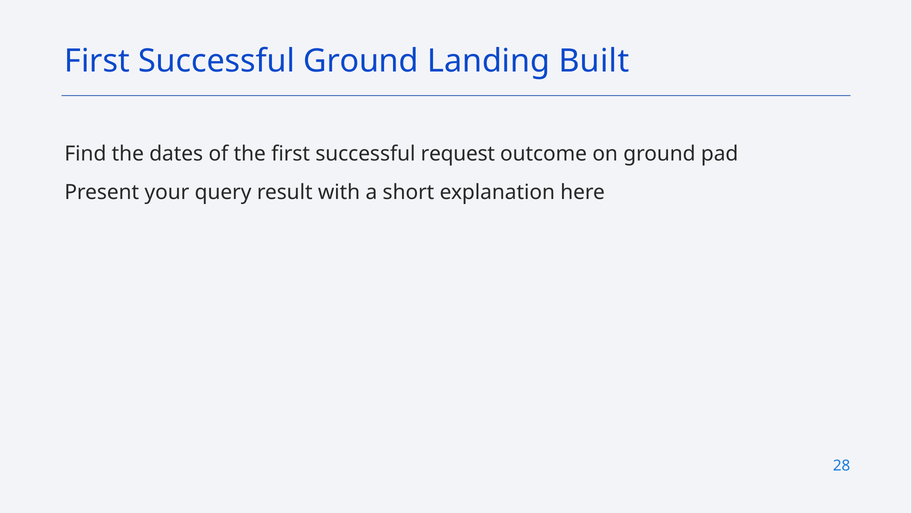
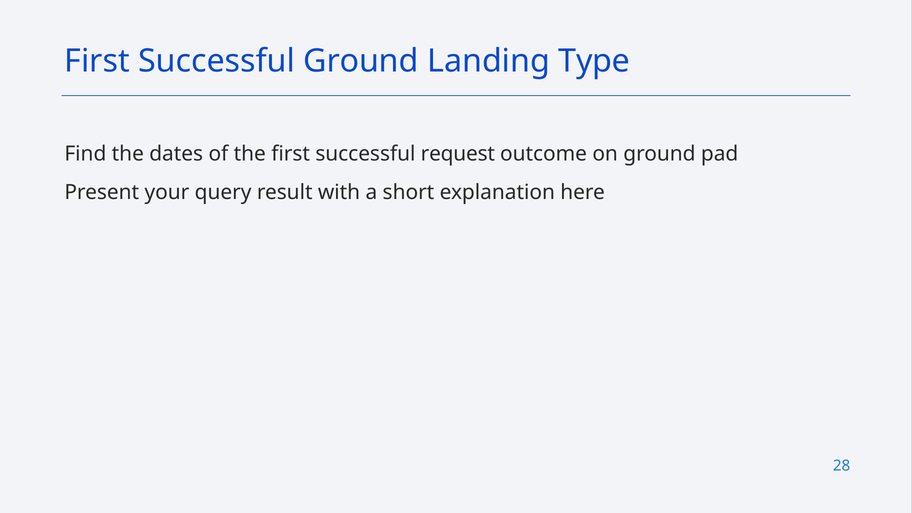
Built: Built -> Type
